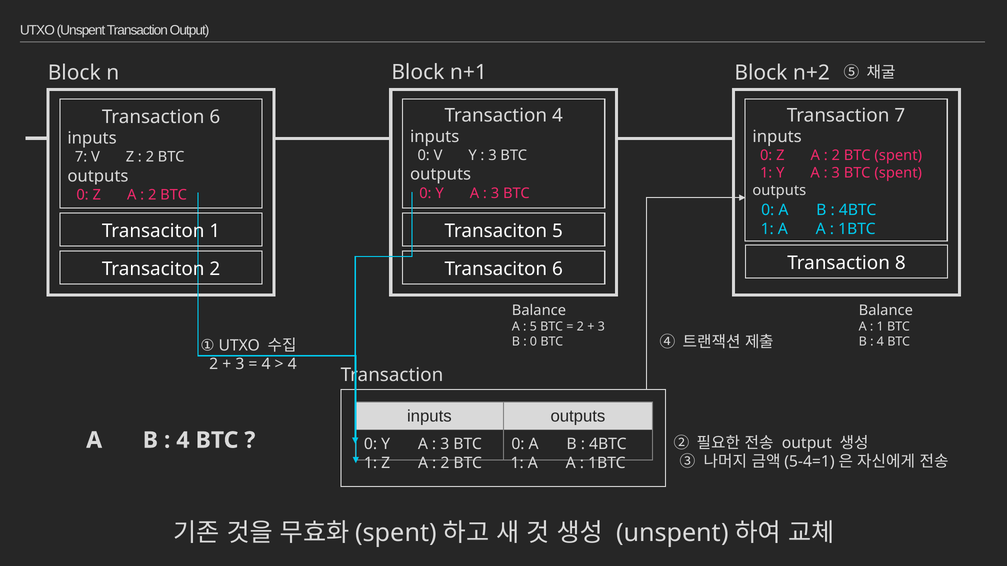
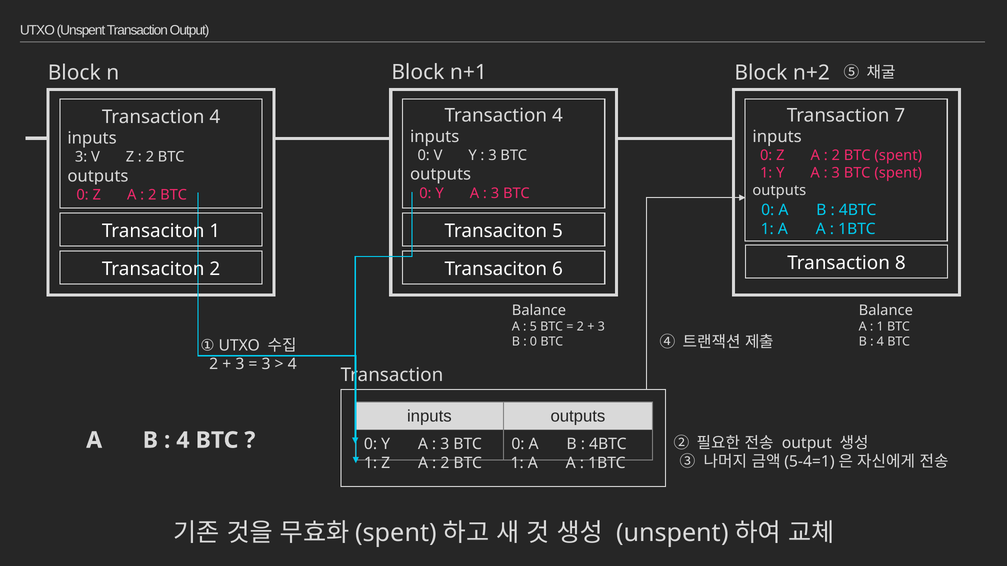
6 at (215, 117): 6 -> 4
7 at (81, 157): 7 -> 3
4 at (266, 365): 4 -> 3
